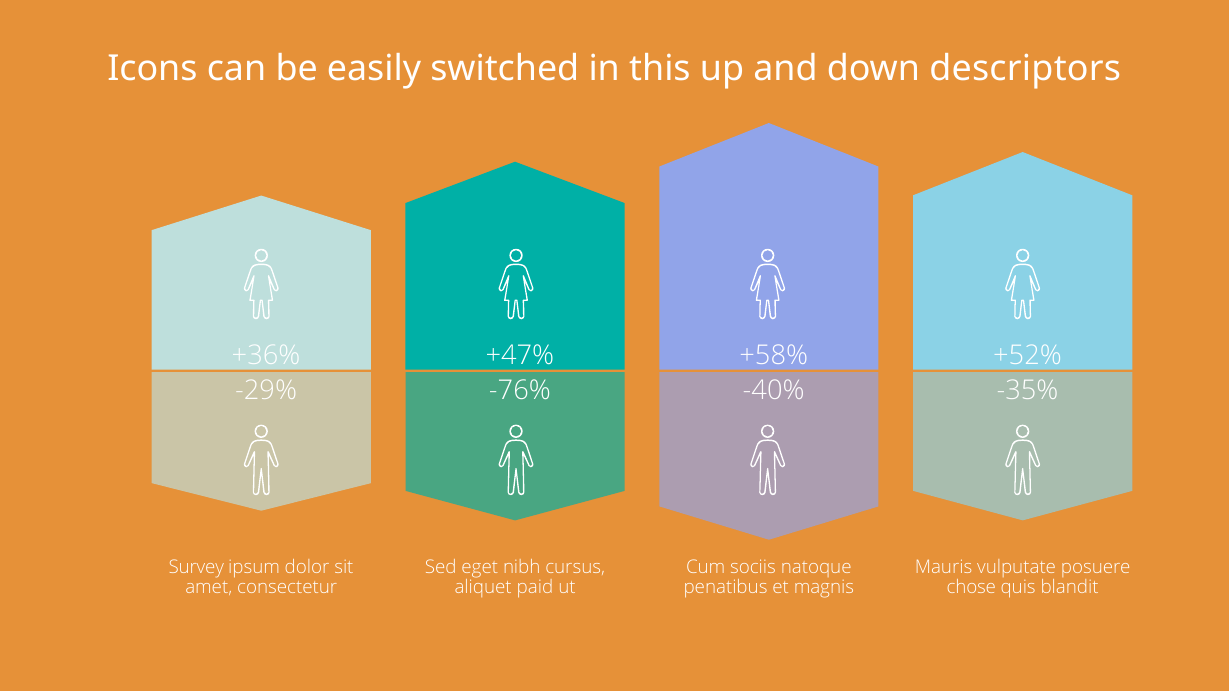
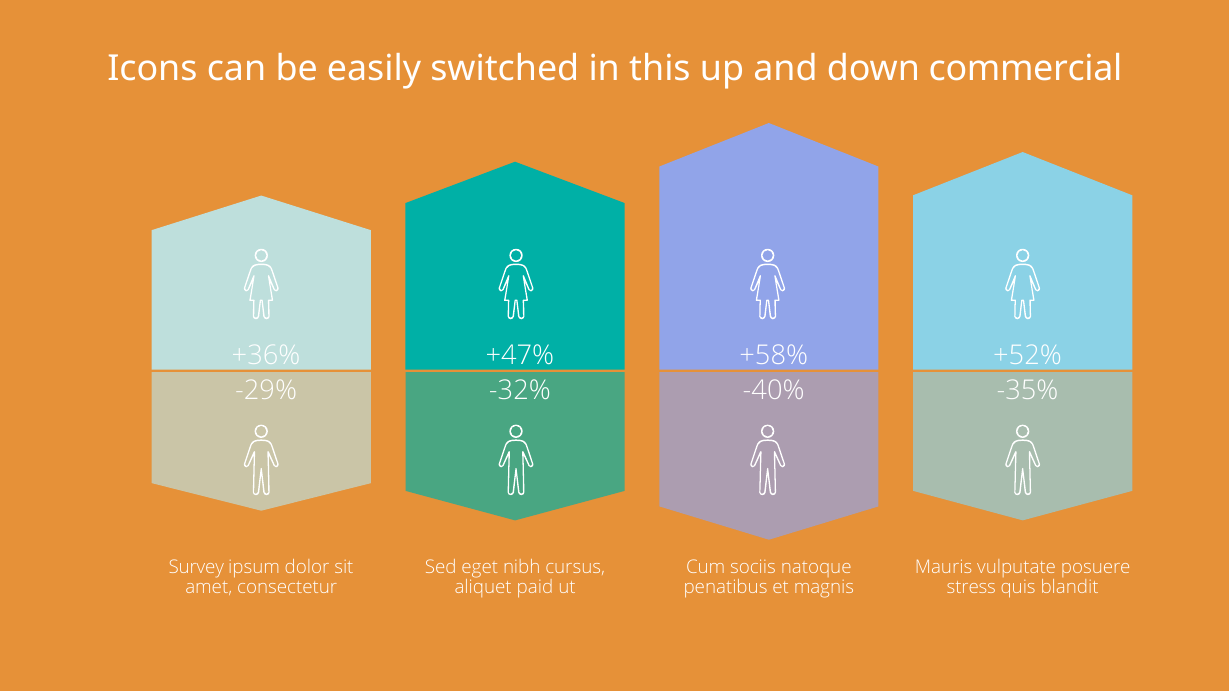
descriptors: descriptors -> commercial
-76%: -76% -> -32%
chose: chose -> stress
